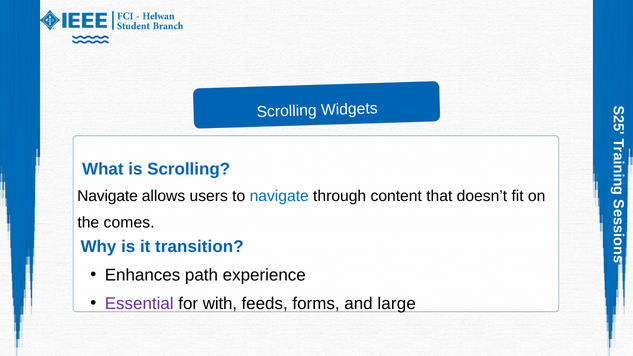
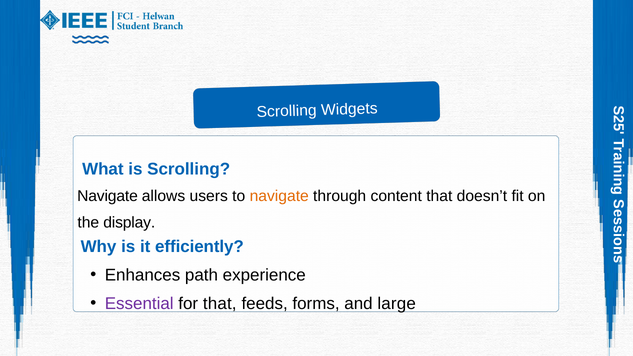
navigate at (279, 196) colour: blue -> orange
comes: comes -> display
transition: transition -> efficiently
for with: with -> that
